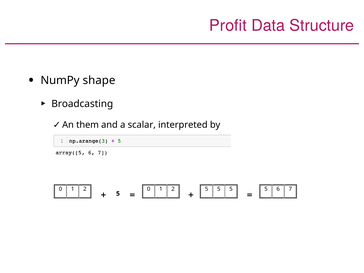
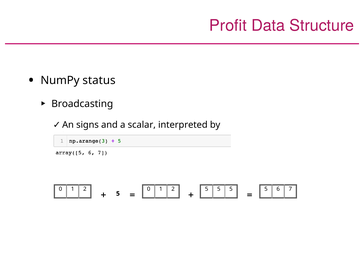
shape: shape -> status
them: them -> signs
